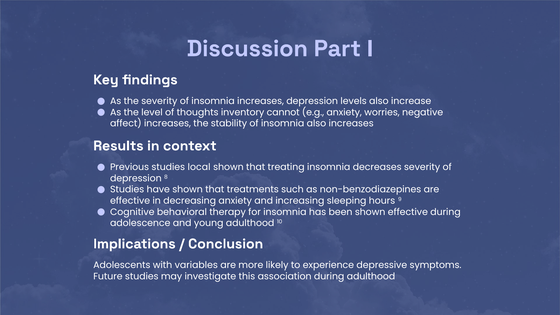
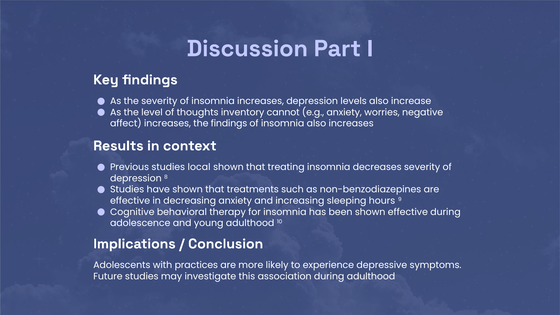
the stability: stability -> findings
variables: variables -> practices
